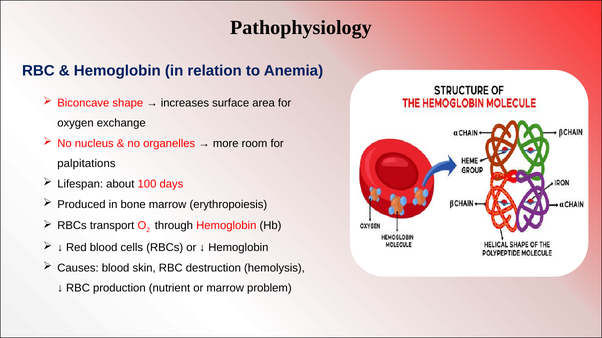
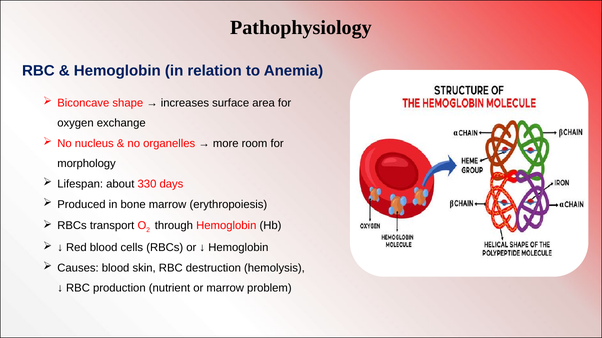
palpitations: palpitations -> morphology
100: 100 -> 330
